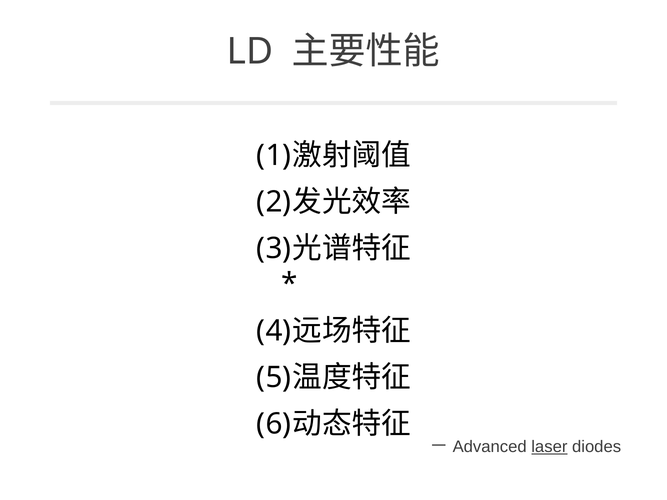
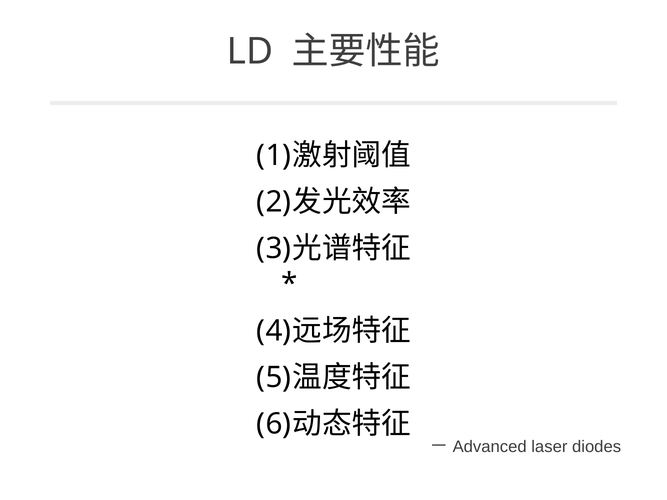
laser underline: present -> none
